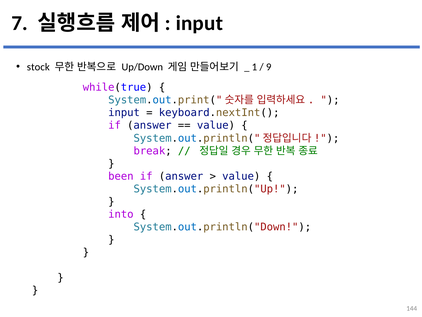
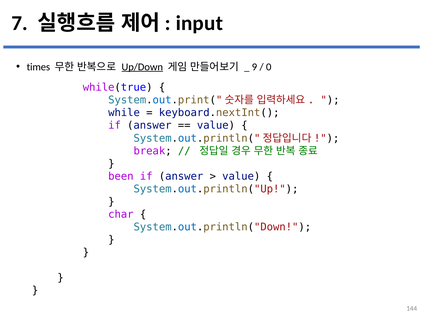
stock: stock -> times
Up/Down underline: none -> present
1: 1 -> 9
9: 9 -> 0
input at (124, 113): input -> while
into: into -> char
